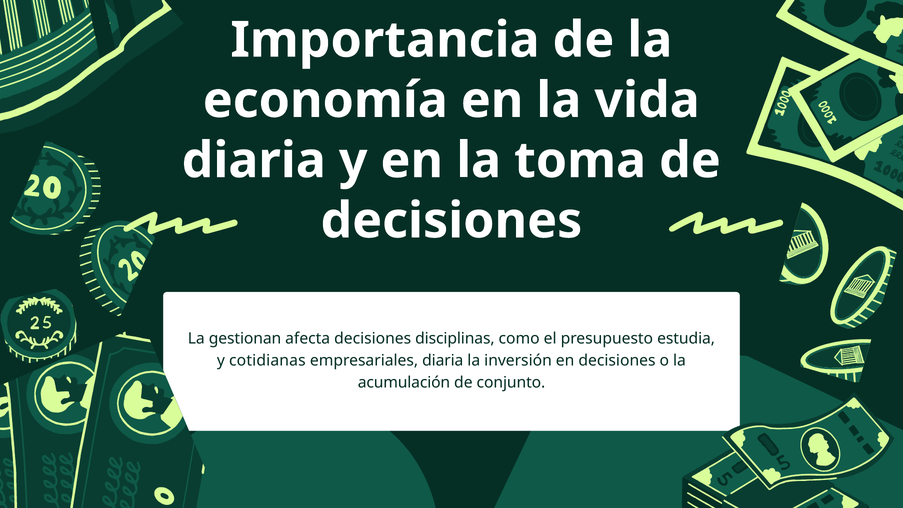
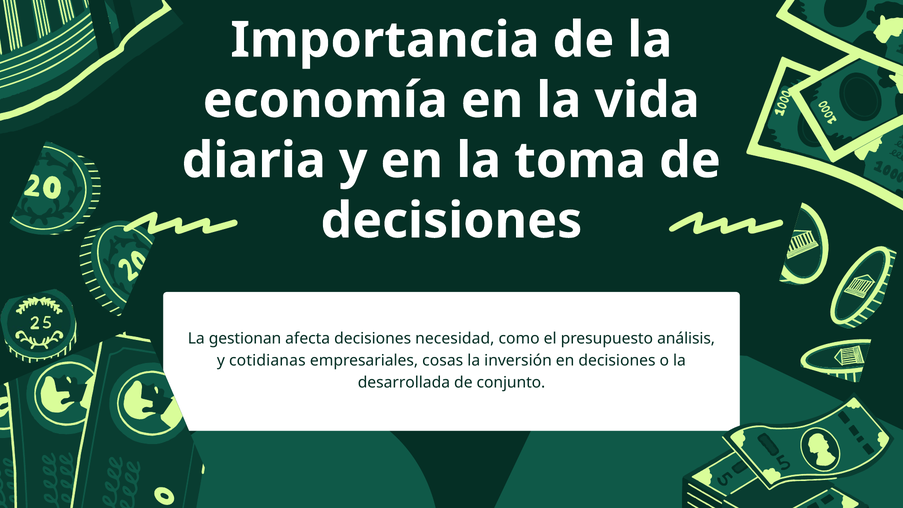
disciplinas: disciplinas -> necesidad
estudia: estudia -> análisis
empresariales diaria: diaria -> cosas
acumulación: acumulación -> desarrollada
